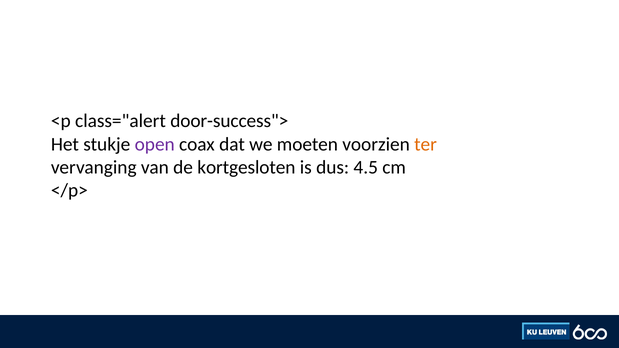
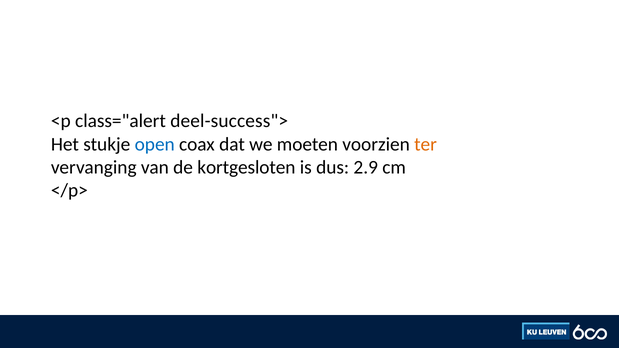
door-success">: door-success"> -> deel-success">
open colour: purple -> blue
4.5: 4.5 -> 2.9
